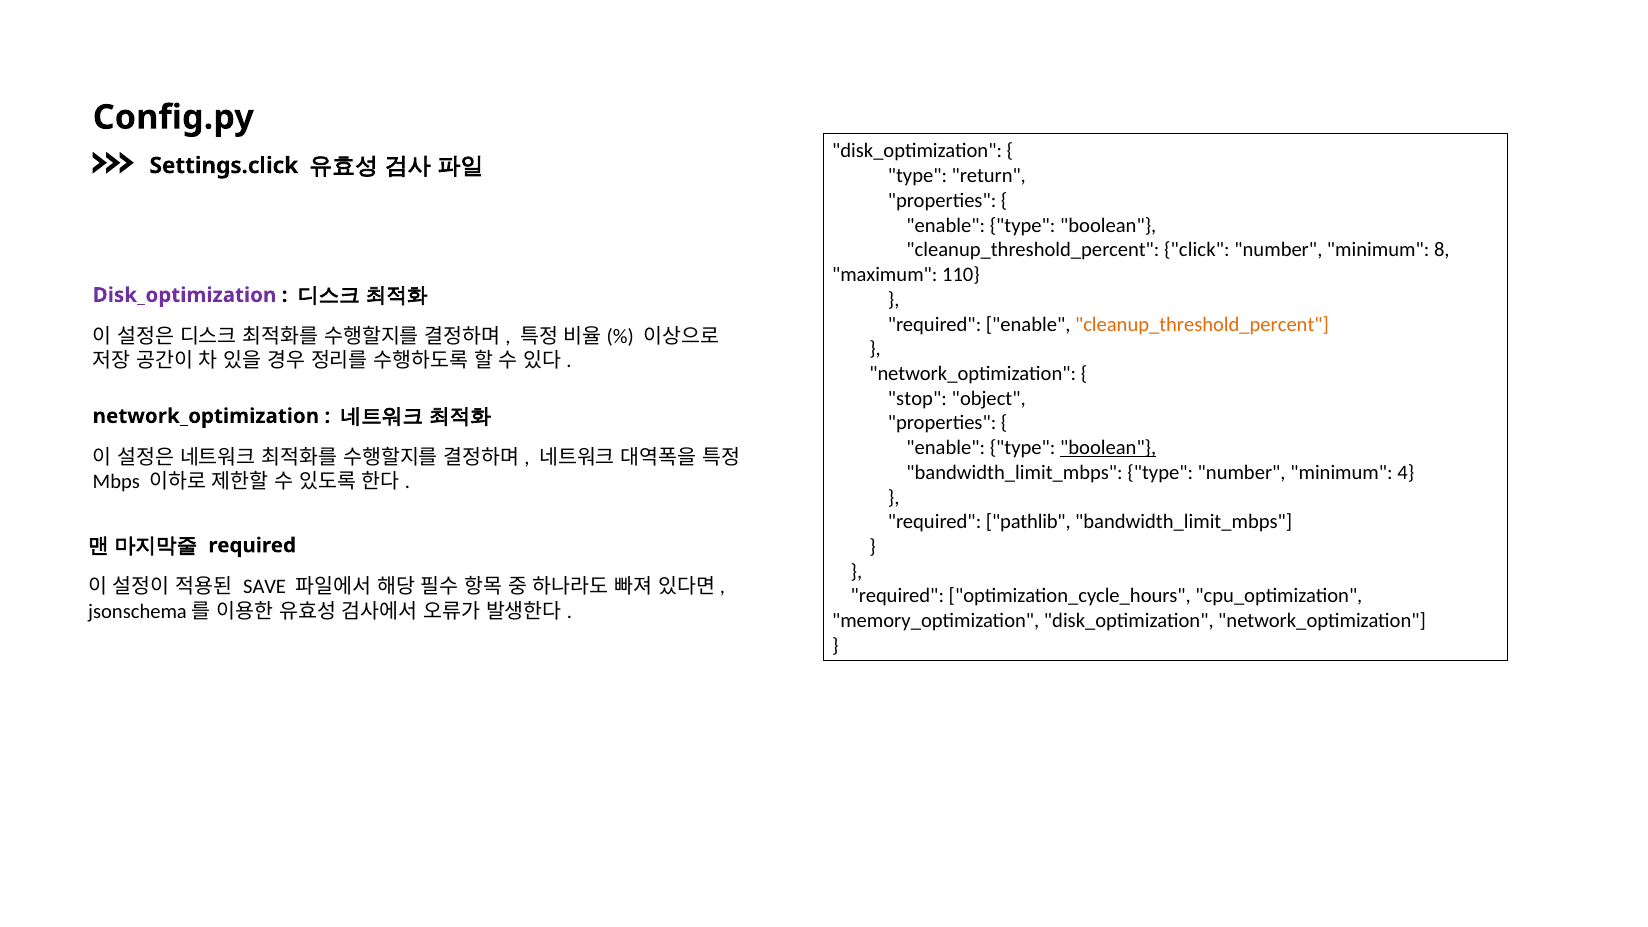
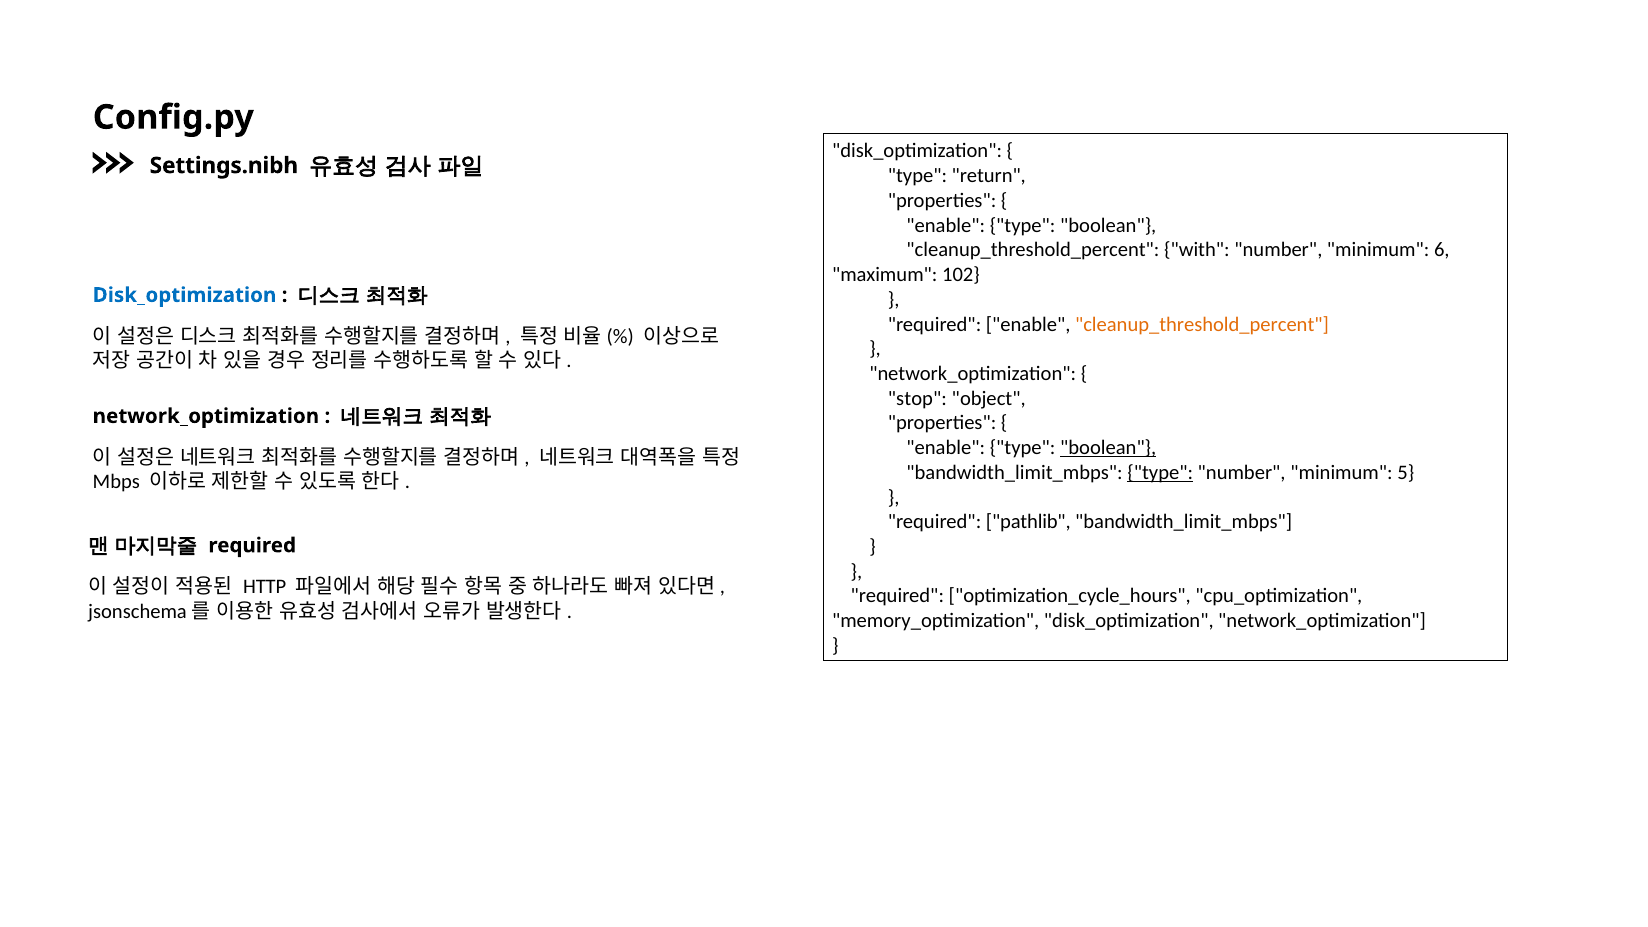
Settings.click: Settings.click -> Settings.nibh
click: click -> with
8: 8 -> 6
110: 110 -> 102
Disk_optimization at (185, 295) colour: purple -> blue
type at (1160, 473) underline: none -> present
4: 4 -> 5
SAVE: SAVE -> HTTP
